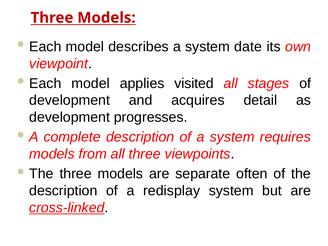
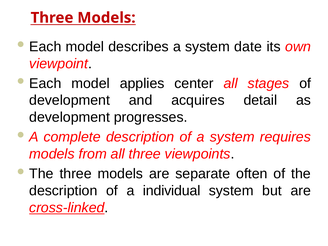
visited: visited -> center
redisplay: redisplay -> individual
